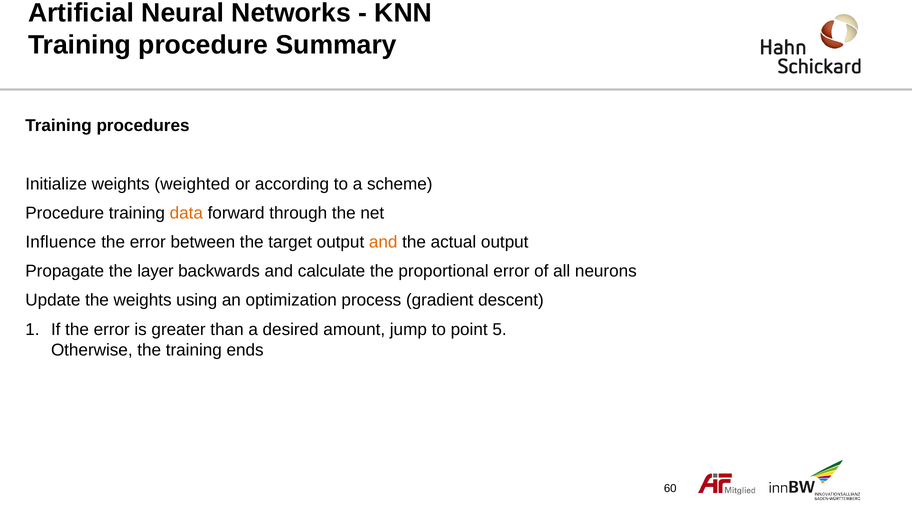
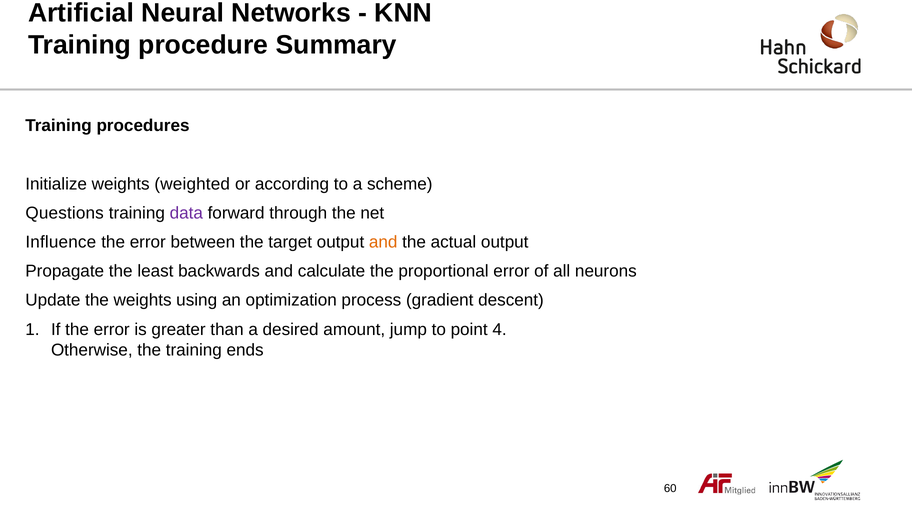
Procedure at (65, 213): Procedure -> Questions
data colour: orange -> purple
layer: layer -> least
5: 5 -> 4
